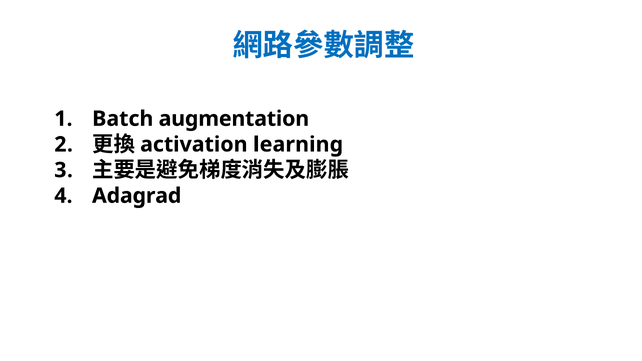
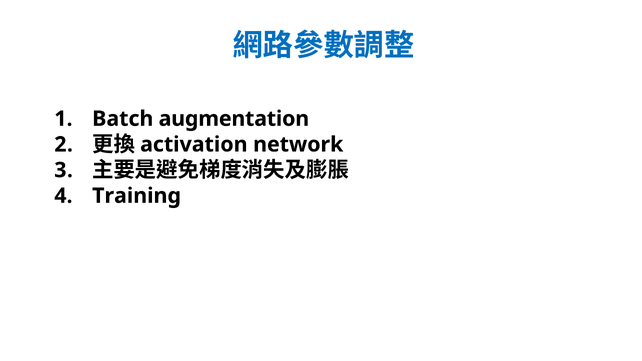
learning: learning -> network
Adagrad: Adagrad -> Training
